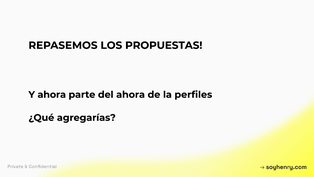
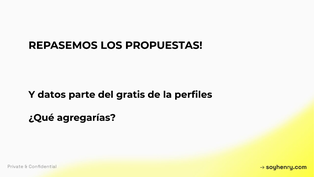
Y ahora: ahora -> datos
del ahora: ahora -> gratis
